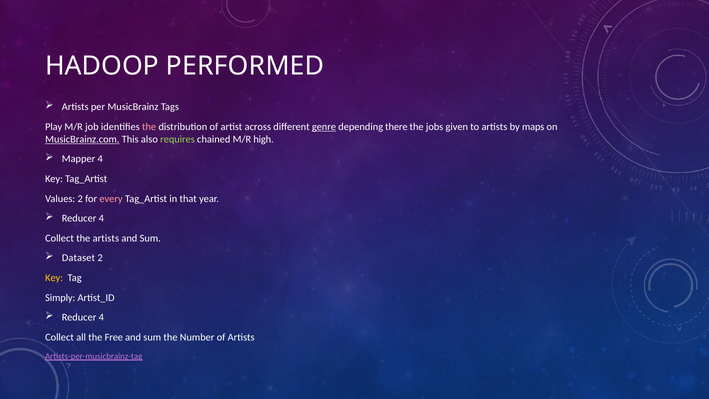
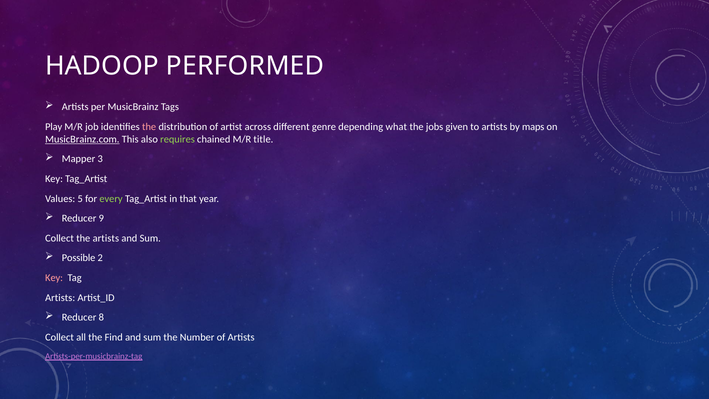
genre underline: present -> none
there: there -> what
high: high -> title
Mapper 4: 4 -> 3
Values 2: 2 -> 5
every colour: pink -> light green
4 at (101, 218): 4 -> 9
Dataset: Dataset -> Possible
Key at (54, 278) colour: yellow -> pink
Simply at (60, 298): Simply -> Artists
4 at (101, 317): 4 -> 8
Free: Free -> Find
